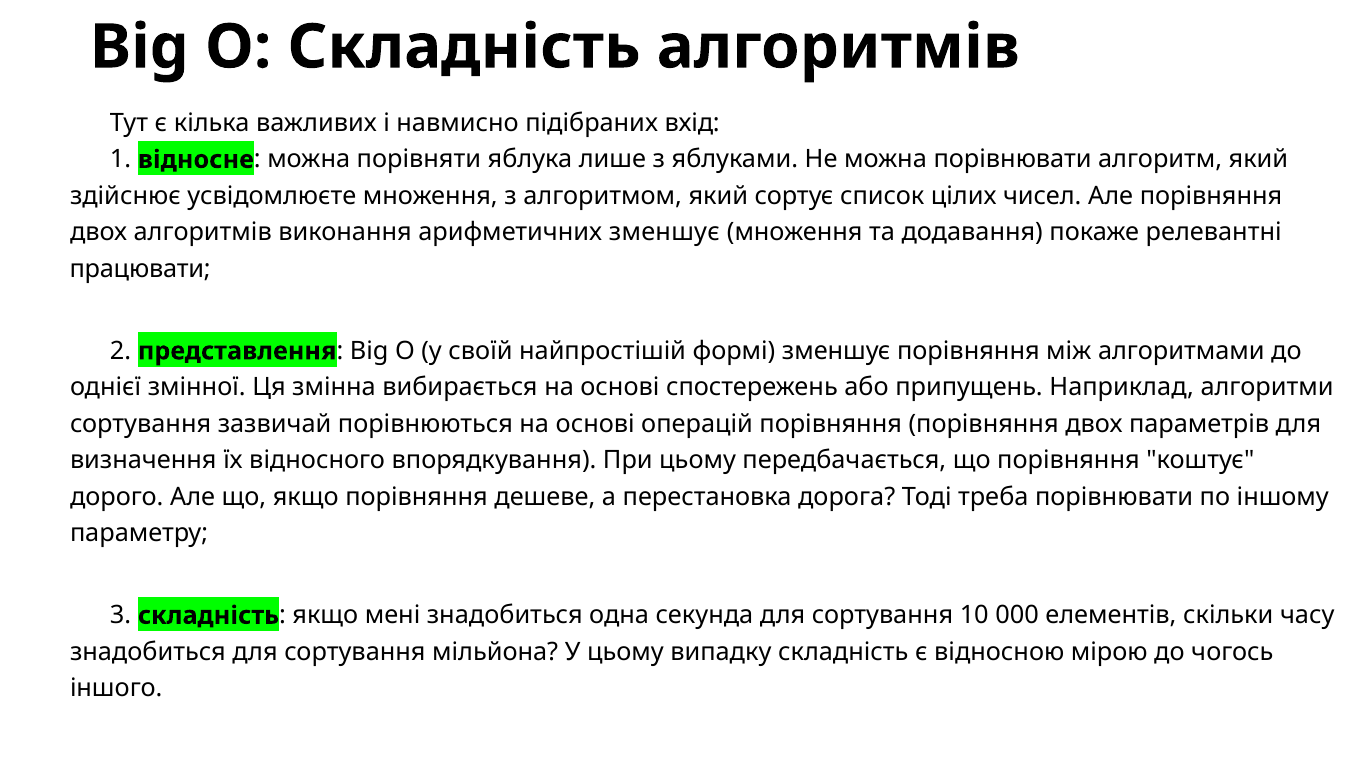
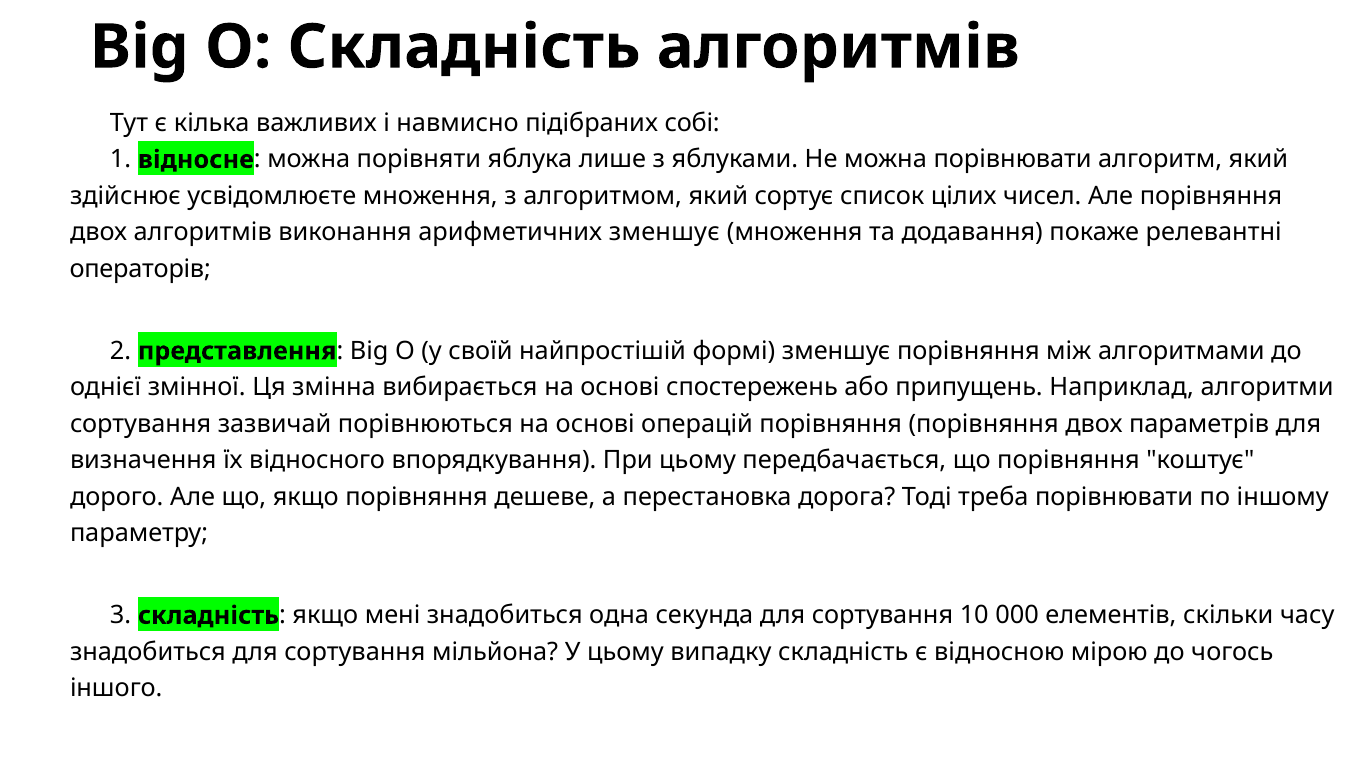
вхід: вхід -> собі
працювати: працювати -> операторів
